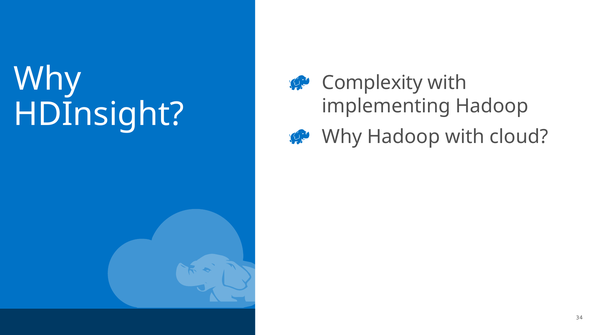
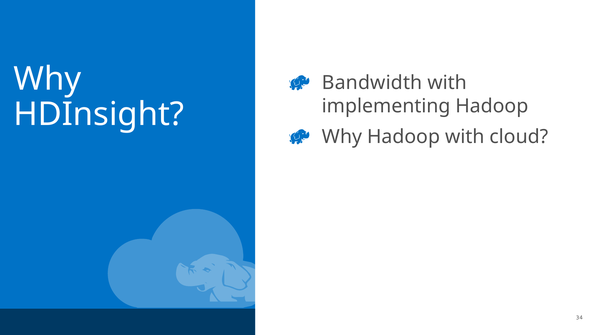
Complexity: Complexity -> Bandwidth
